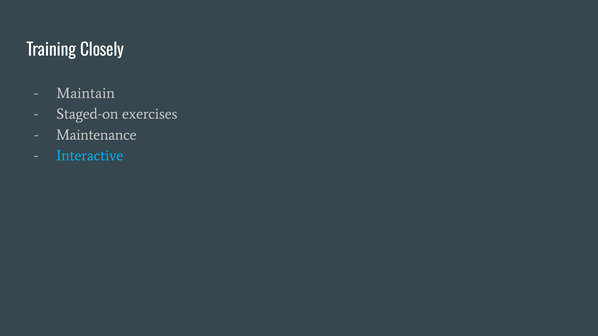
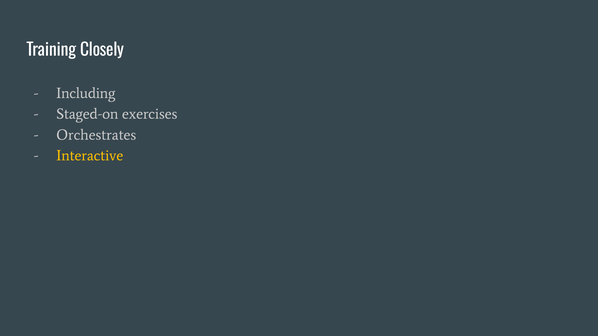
Maintain: Maintain -> Including
Maintenance: Maintenance -> Orchestrates
Interactive colour: light blue -> yellow
